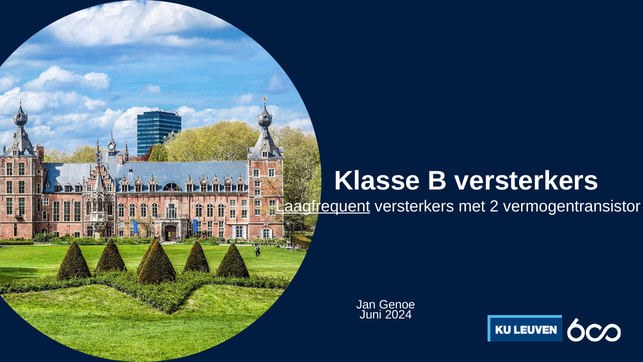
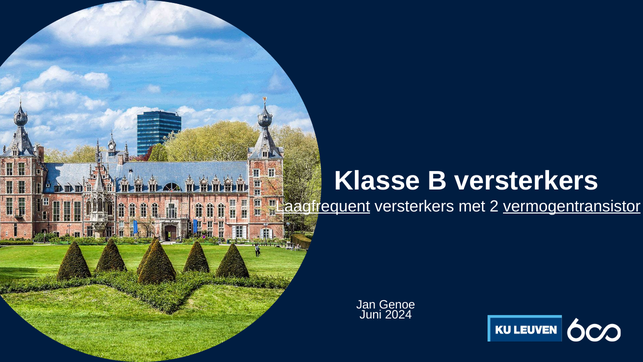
vermogentransistor underline: none -> present
